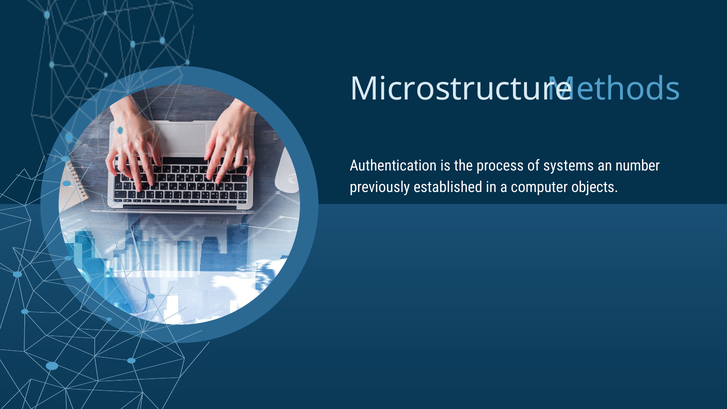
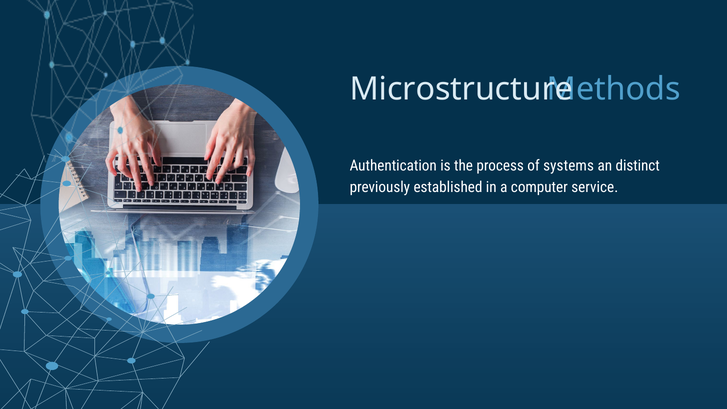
number: number -> distinct
objects: objects -> service
